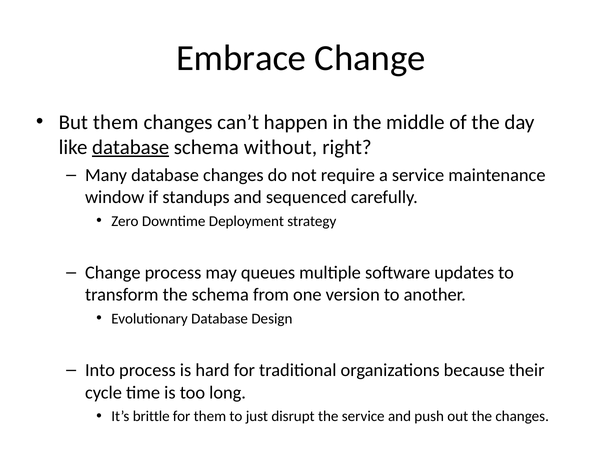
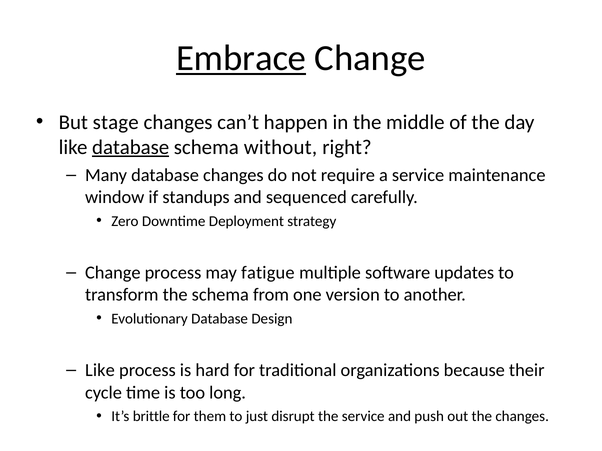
Embrace underline: none -> present
But them: them -> stage
queues: queues -> fatigue
Into at (100, 371): Into -> Like
